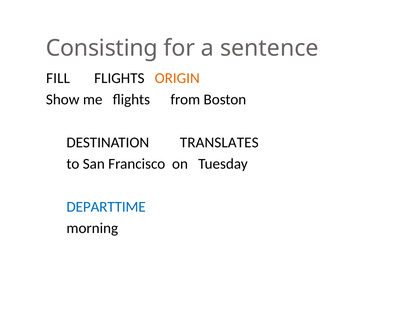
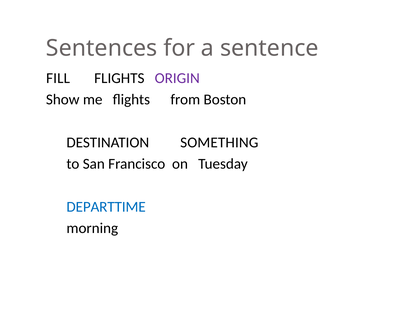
Consisting: Consisting -> Sentences
ORIGIN colour: orange -> purple
TRANSLATES: TRANSLATES -> SOMETHING
